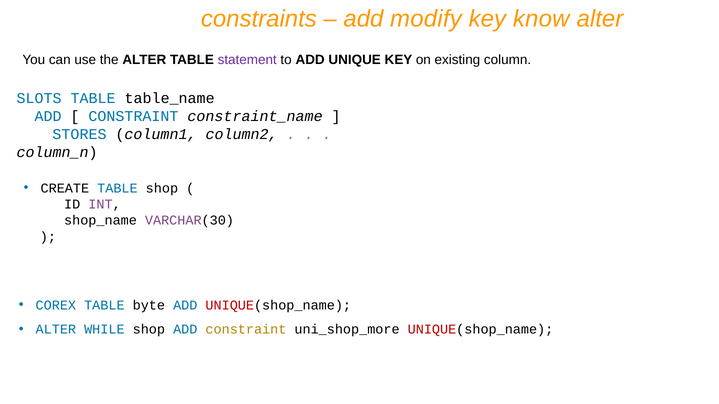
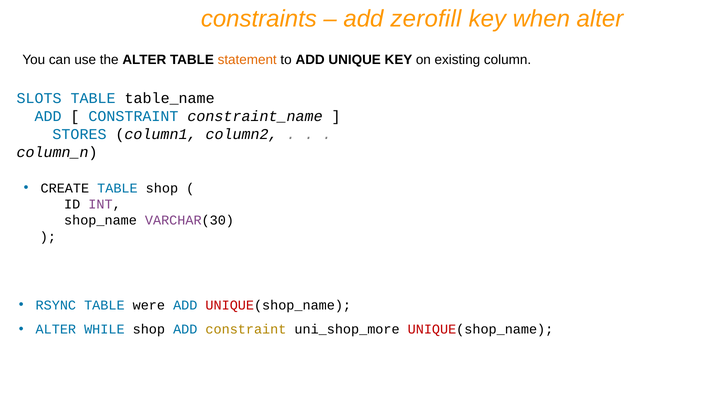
modify: modify -> zerofill
know: know -> when
statement colour: purple -> orange
COREX: COREX -> RSYNC
byte: byte -> were
